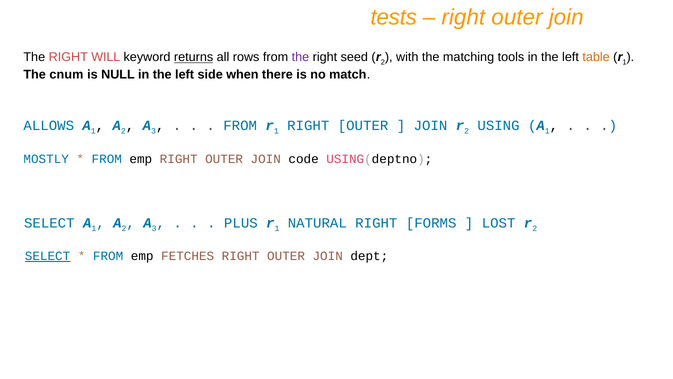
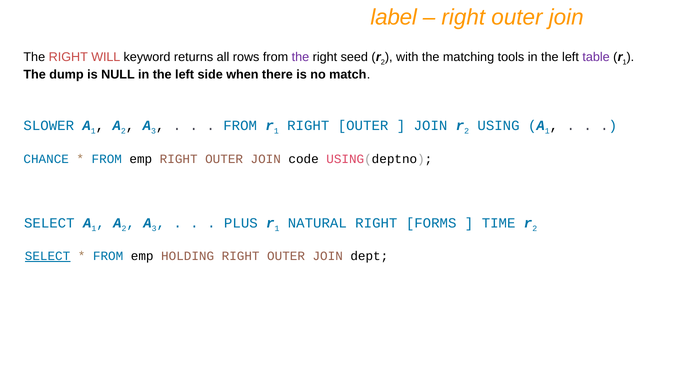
tests: tests -> label
returns underline: present -> none
table colour: orange -> purple
cnum: cnum -> dump
ALLOWS: ALLOWS -> SLOWER
MOSTLY: MOSTLY -> CHANCE
LOST: LOST -> TIME
FETCHES: FETCHES -> HOLDING
